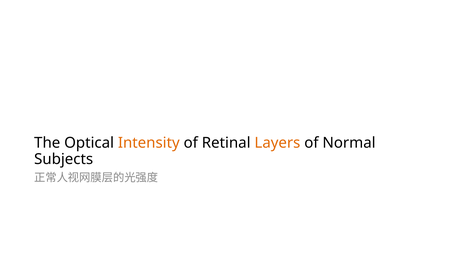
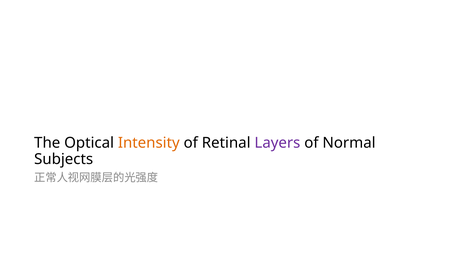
Layers colour: orange -> purple
